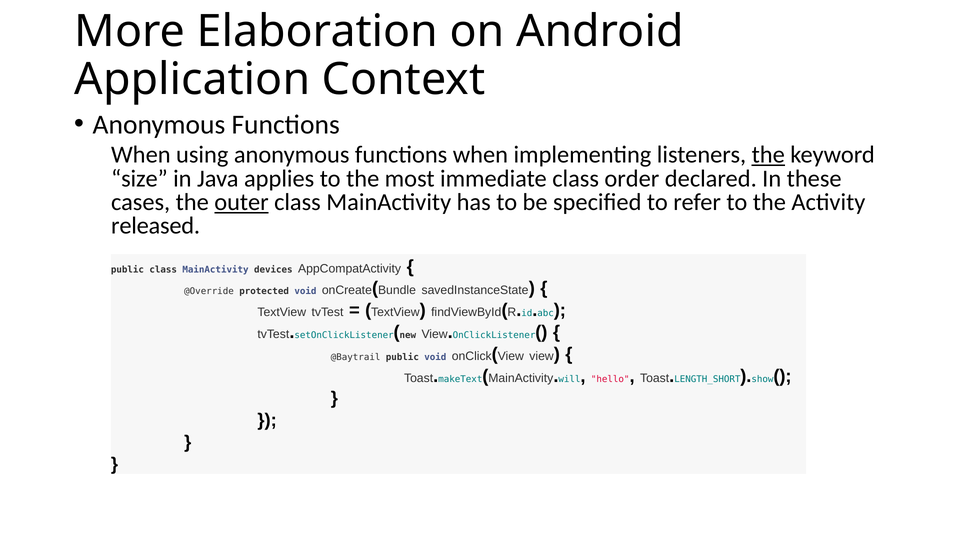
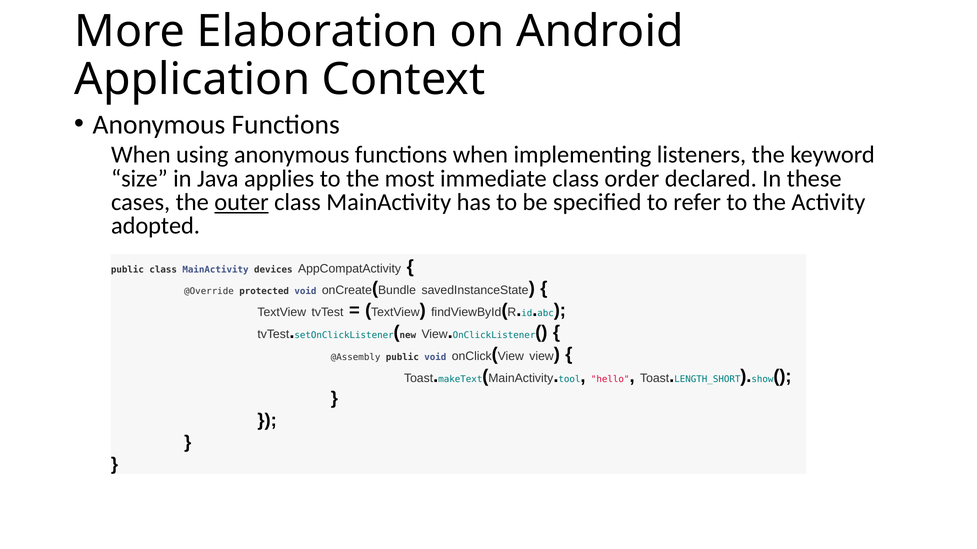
the at (768, 155) underline: present -> none
released: released -> adopted
@Baytrail: @Baytrail -> @Assembly
will: will -> tool
